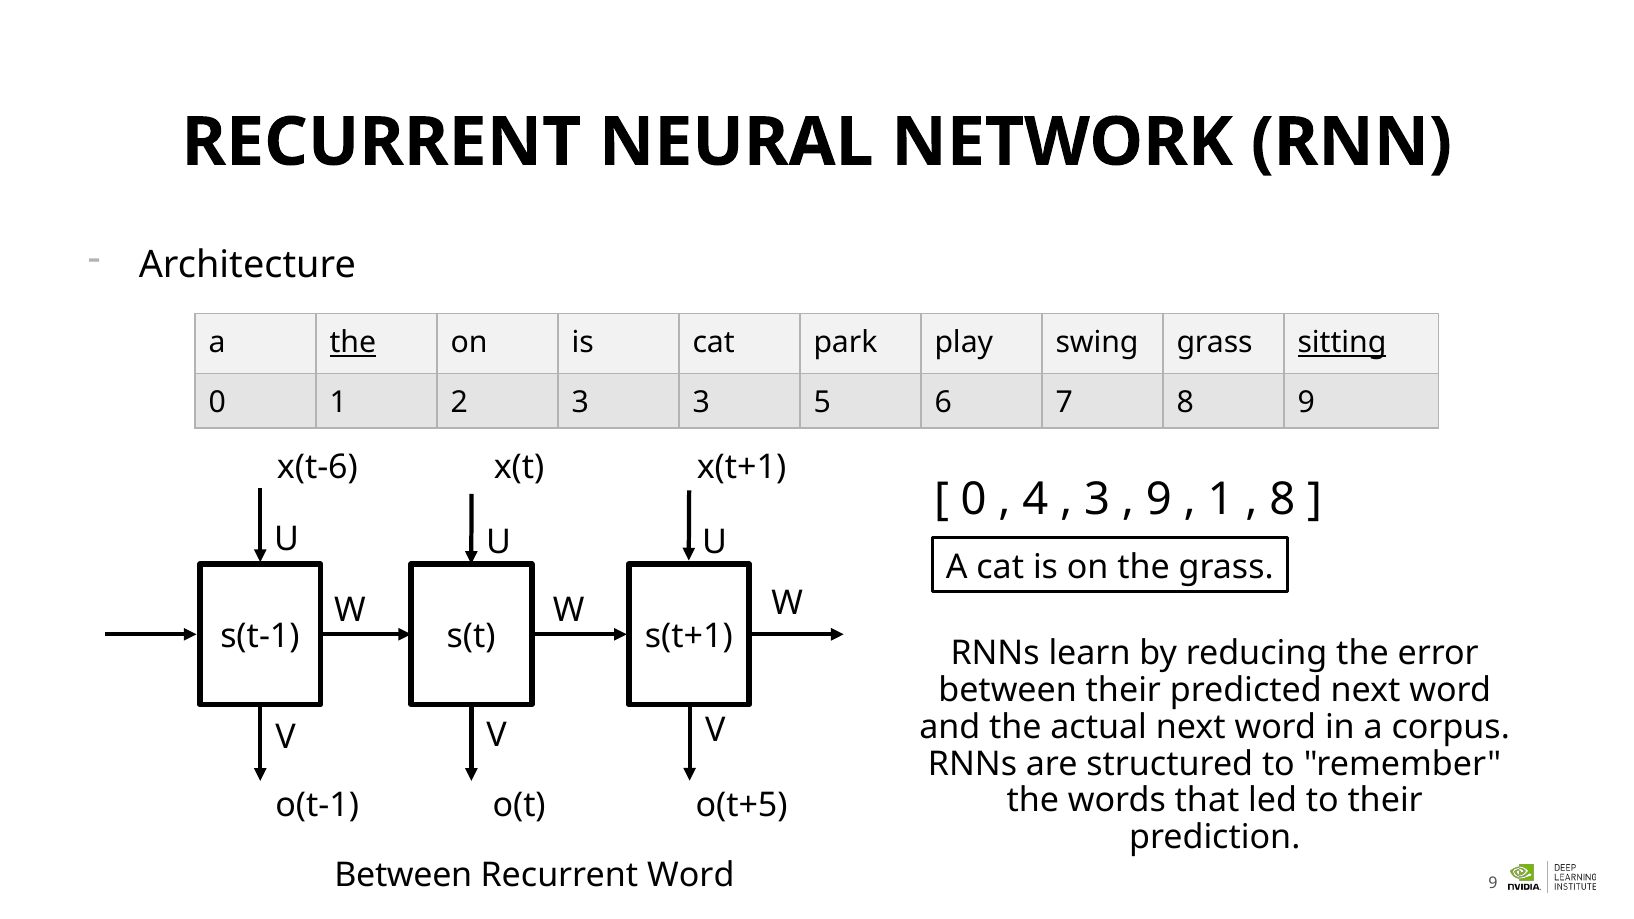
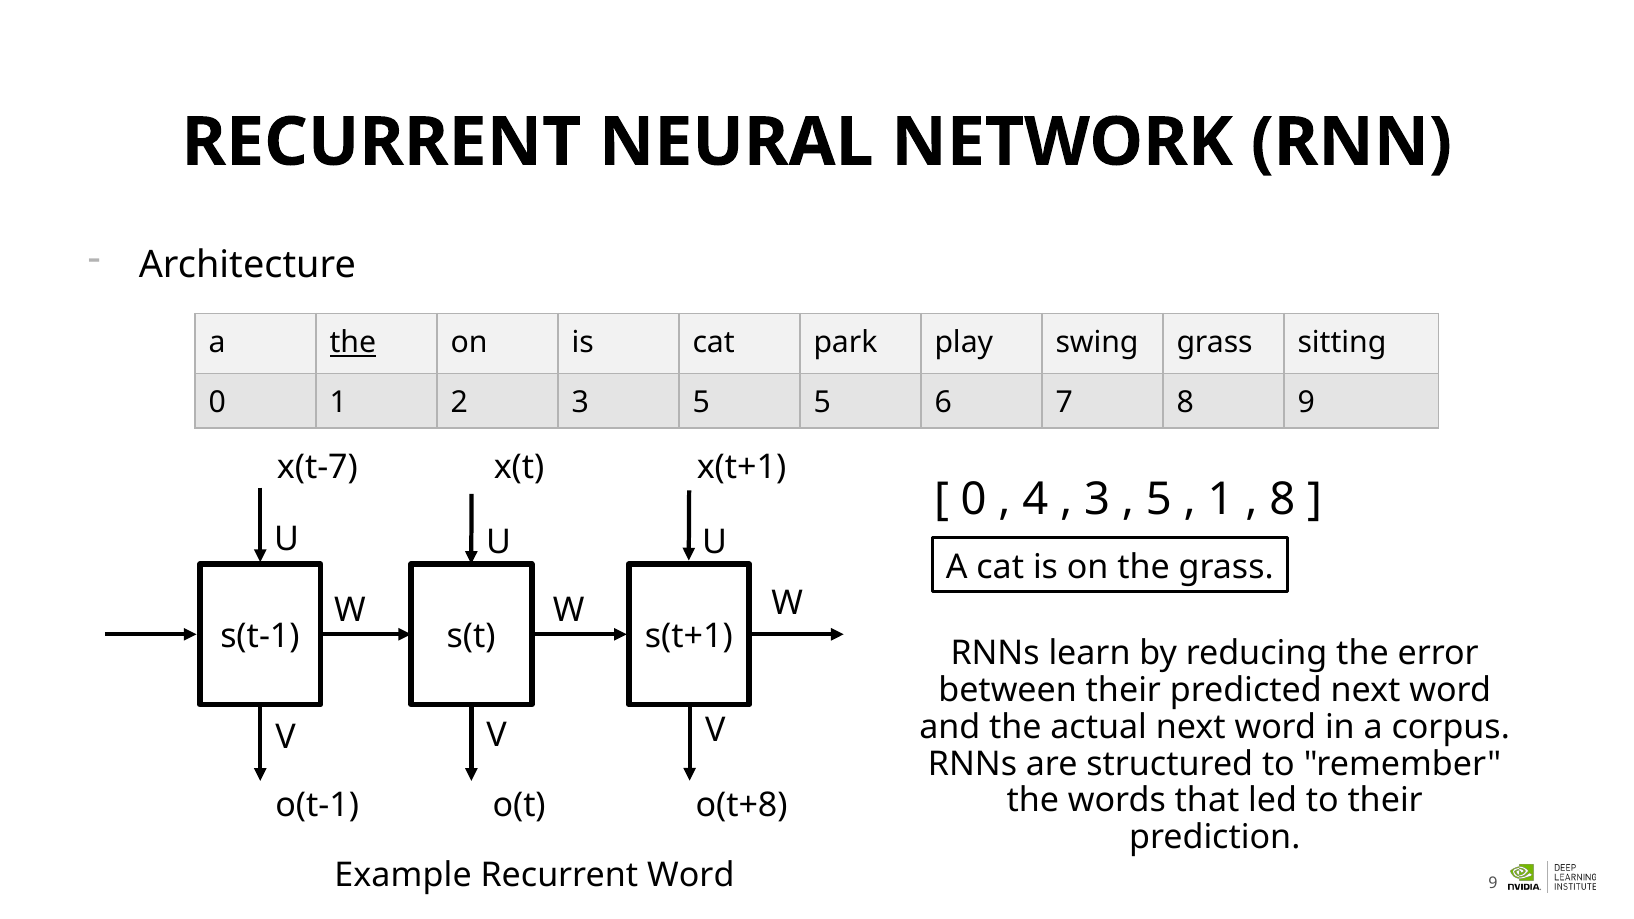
sitting underline: present -> none
3 3: 3 -> 5
x(t-6: x(t-6 -> x(t-7
9 at (1159, 500): 9 -> 5
o(t+5: o(t+5 -> o(t+8
Between at (403, 875): Between -> Example
